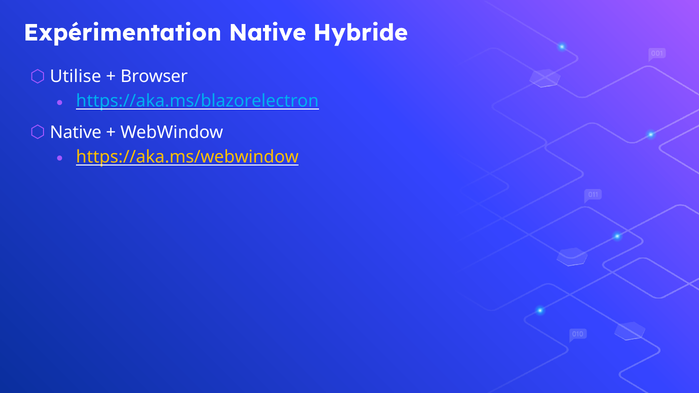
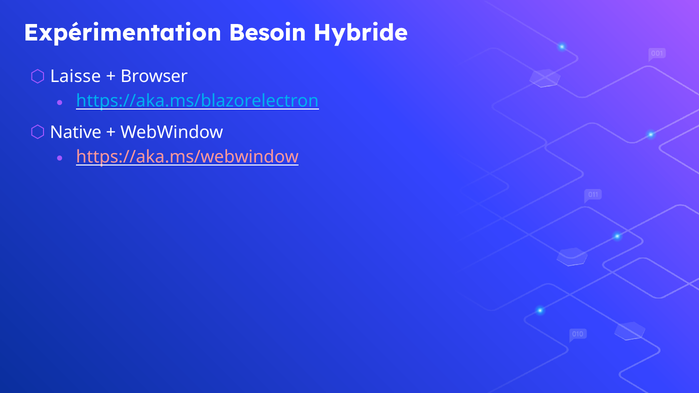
Expérimentation Native: Native -> Besoin
Utilise: Utilise -> Laisse
https://aka.ms/webwindow colour: yellow -> pink
